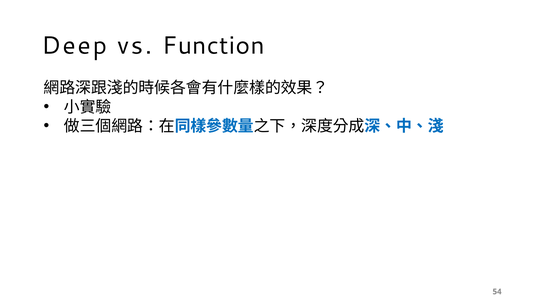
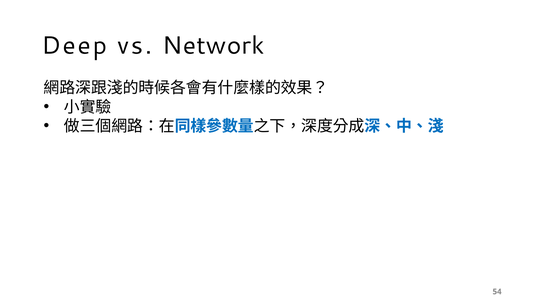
Function: Function -> Network
